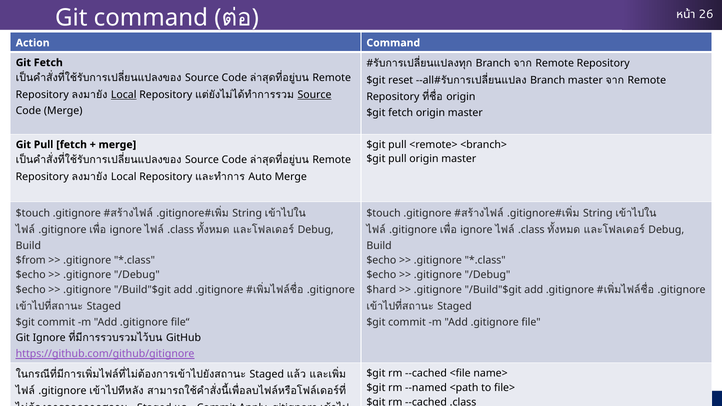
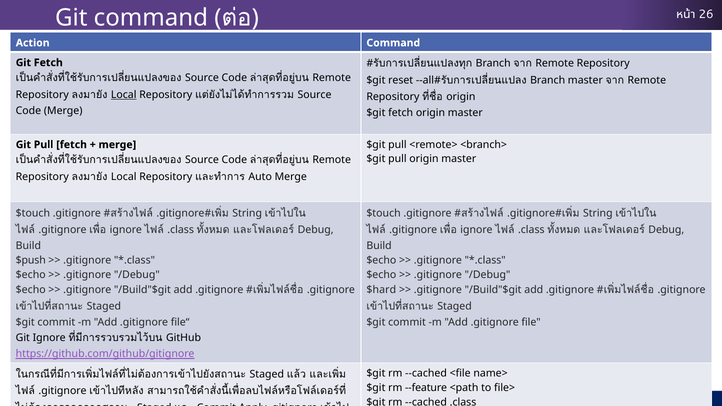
Source at (315, 95) underline: present -> none
$from: $from -> $push
--named: --named -> --feature
